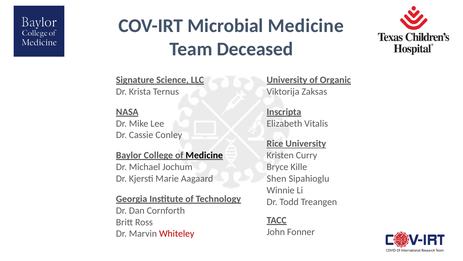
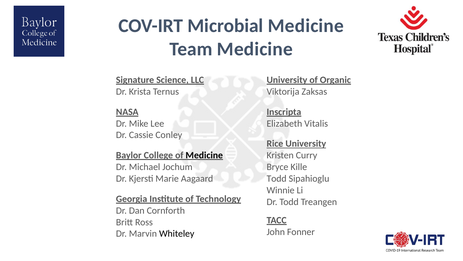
Team Deceased: Deceased -> Medicine
Shen at (277, 178): Shen -> Todd
Whiteley colour: red -> black
